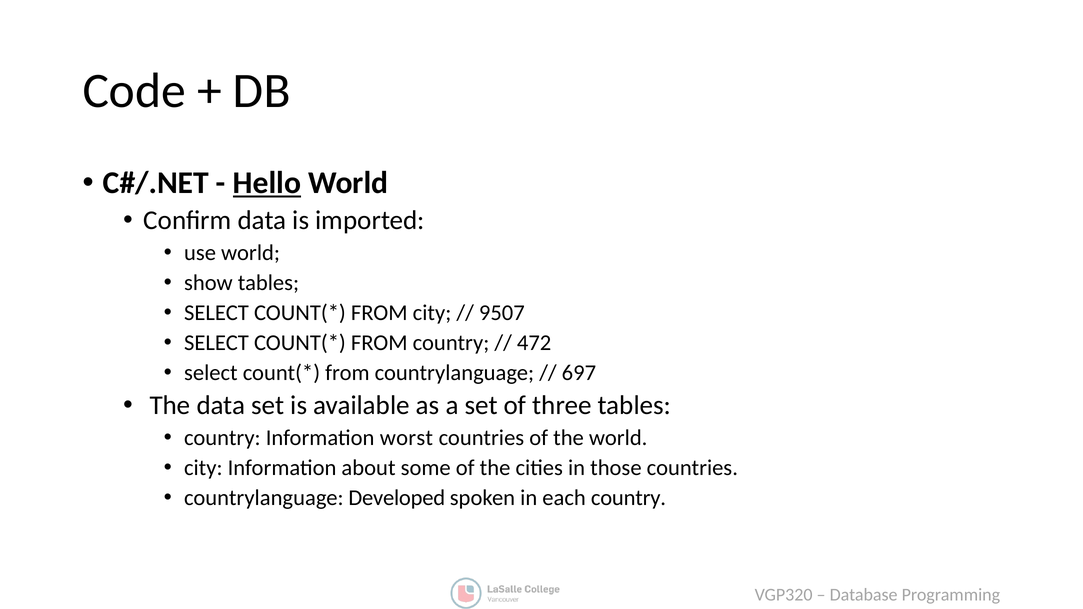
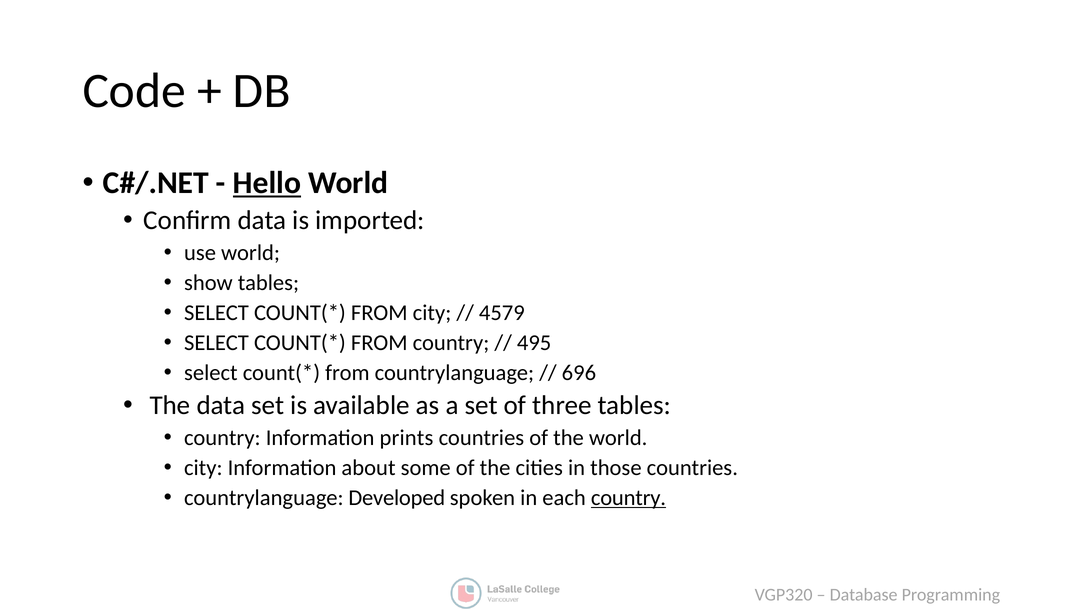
9507: 9507 -> 4579
472: 472 -> 495
697: 697 -> 696
worst: worst -> prints
country at (628, 498) underline: none -> present
